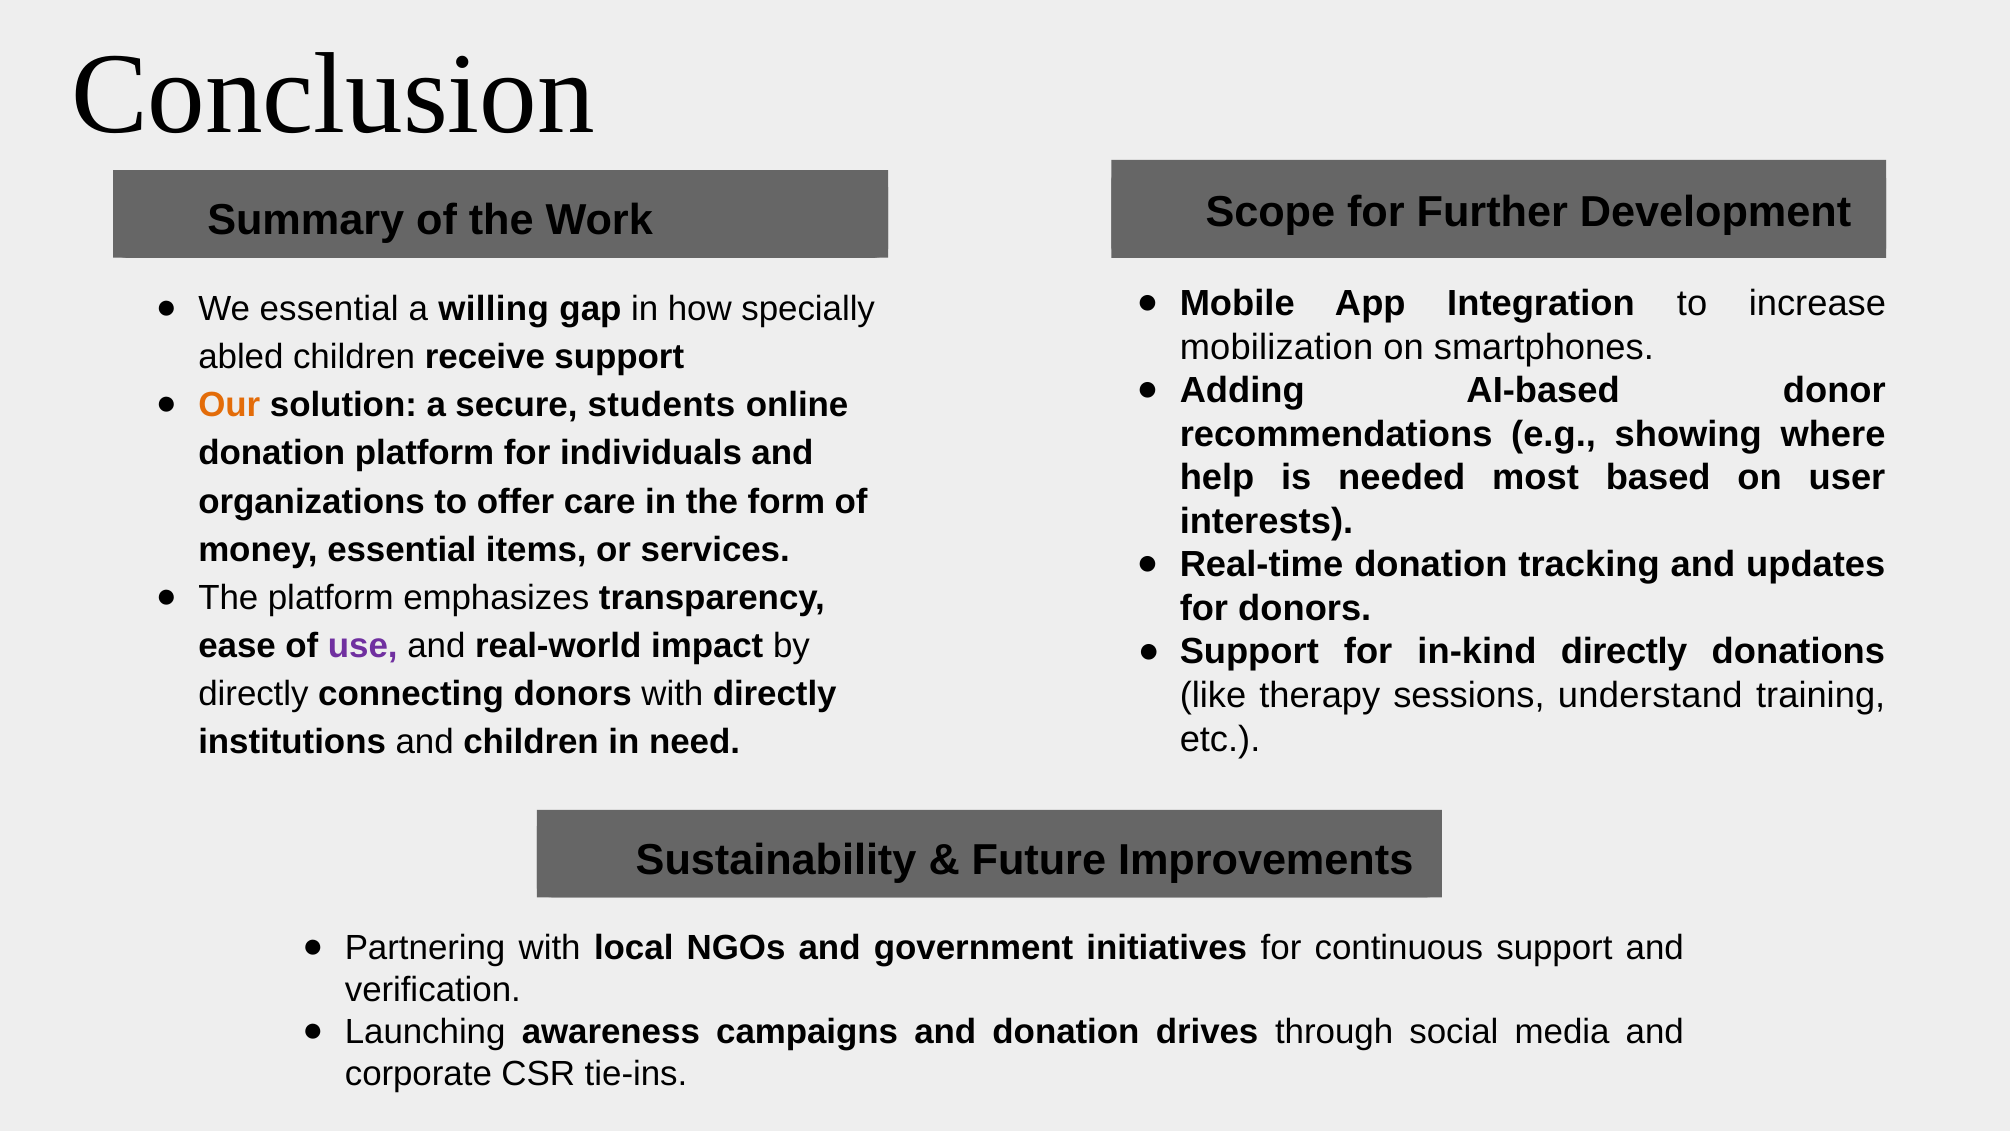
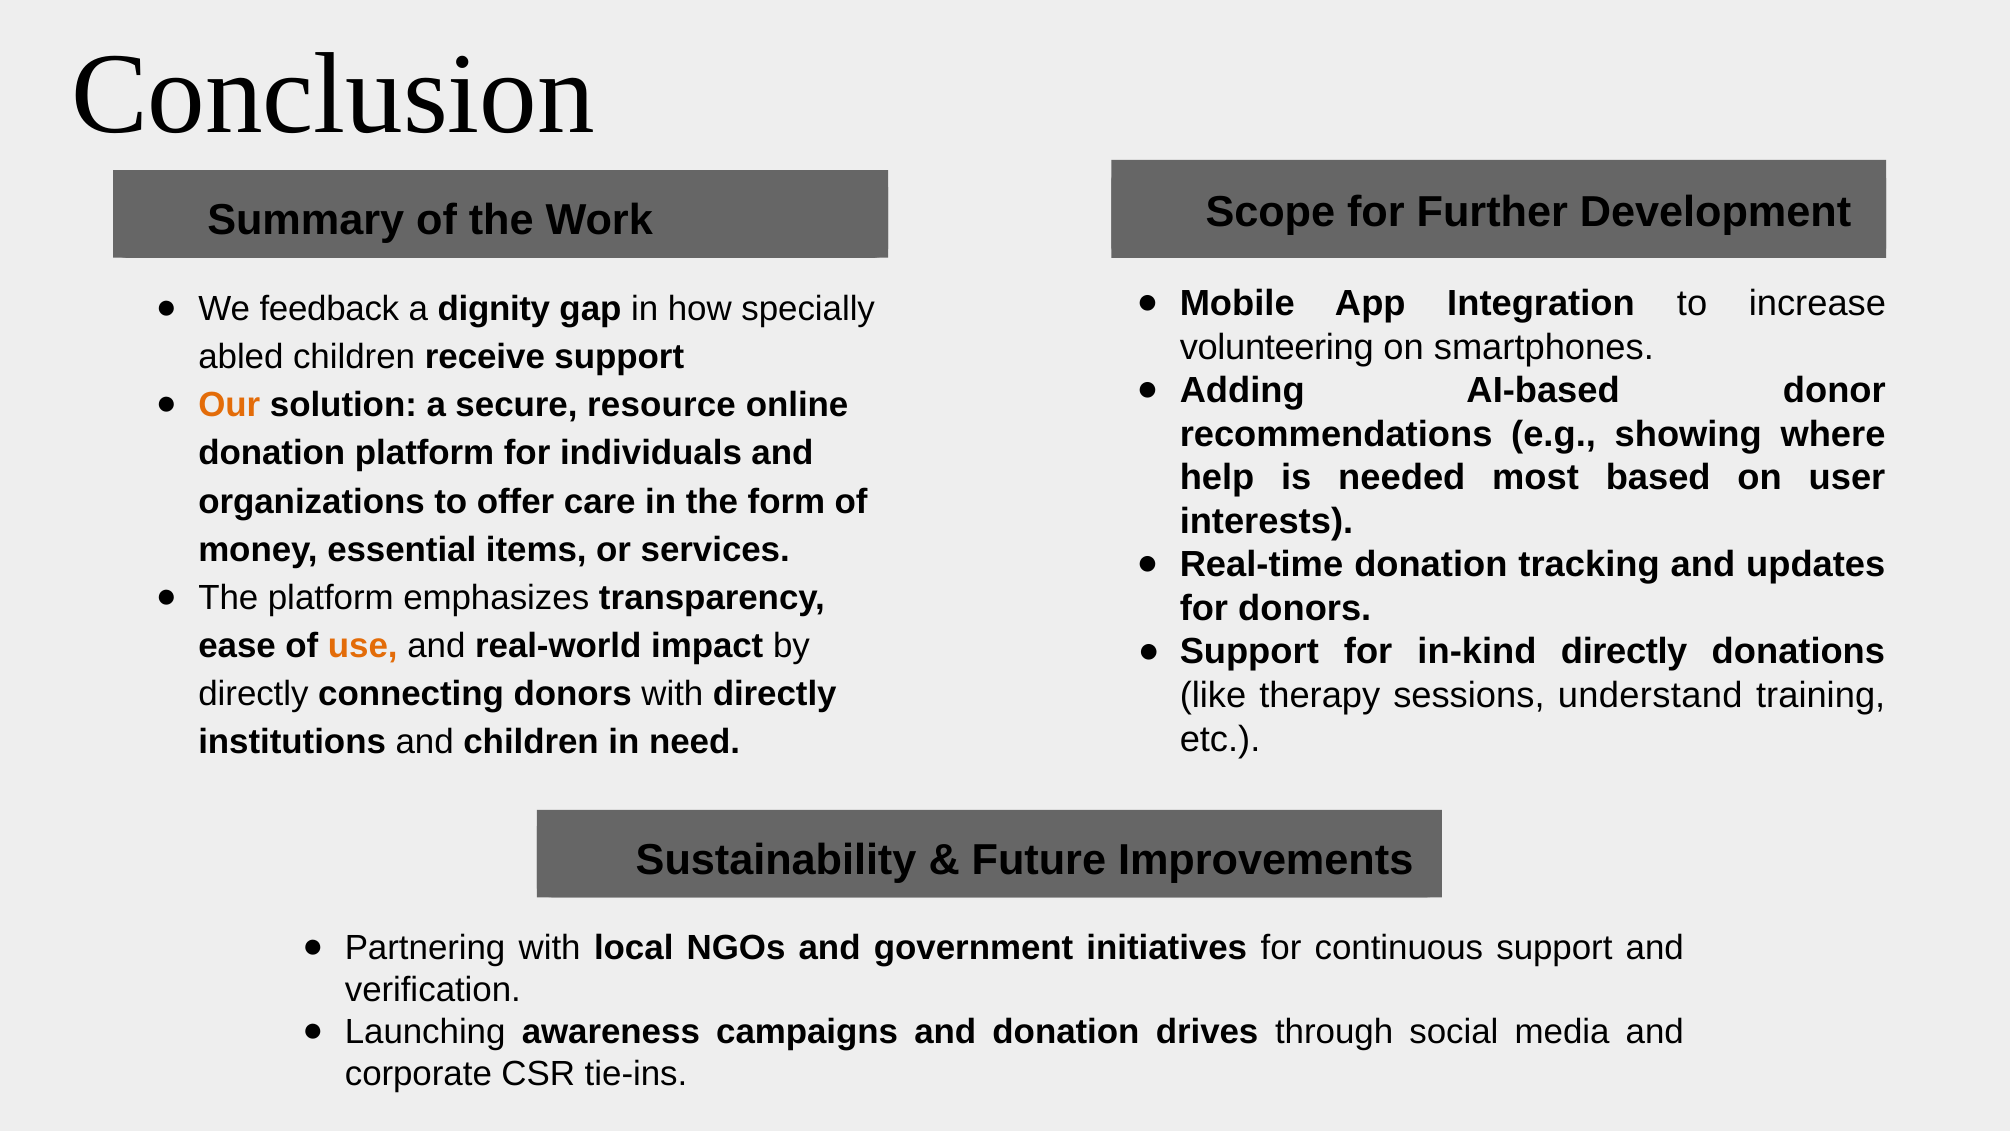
We essential: essential -> feedback
willing: willing -> dignity
mobilization: mobilization -> volunteering
students: students -> resource
use colour: purple -> orange
